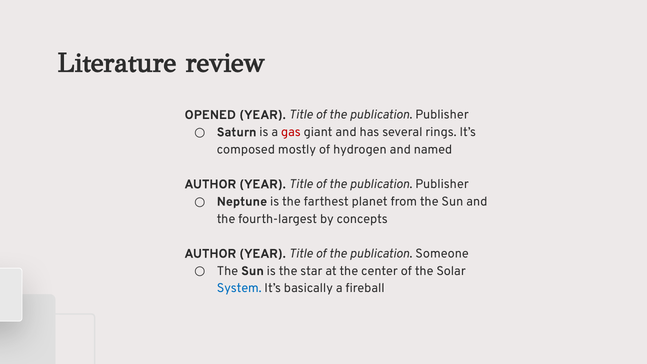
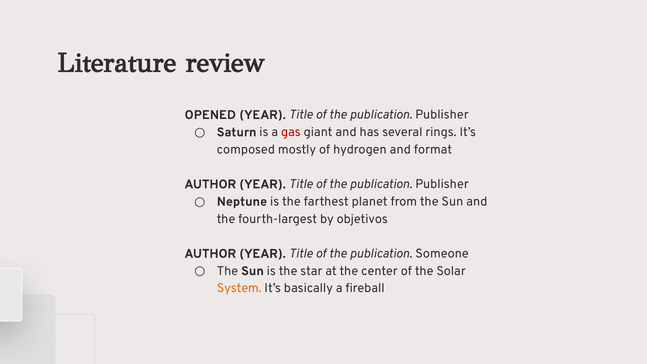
named: named -> format
concepts: concepts -> objetivos
System colour: blue -> orange
